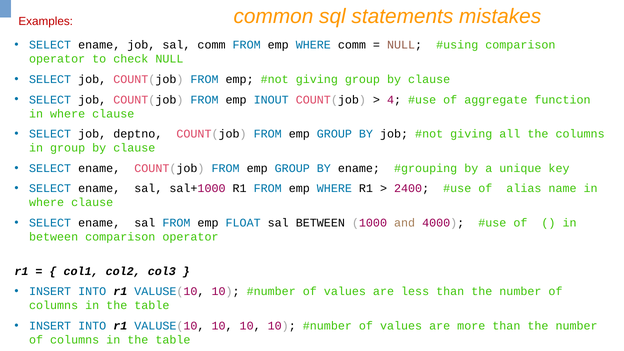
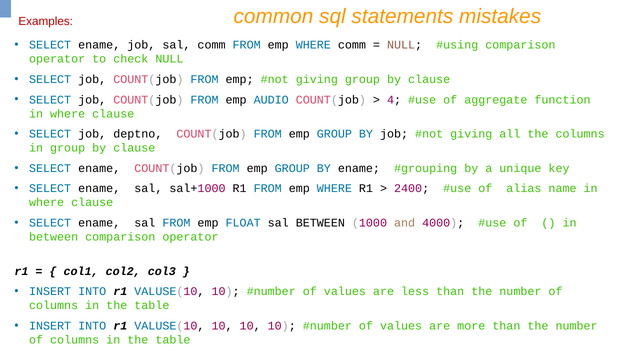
INOUT: INOUT -> AUDIO
